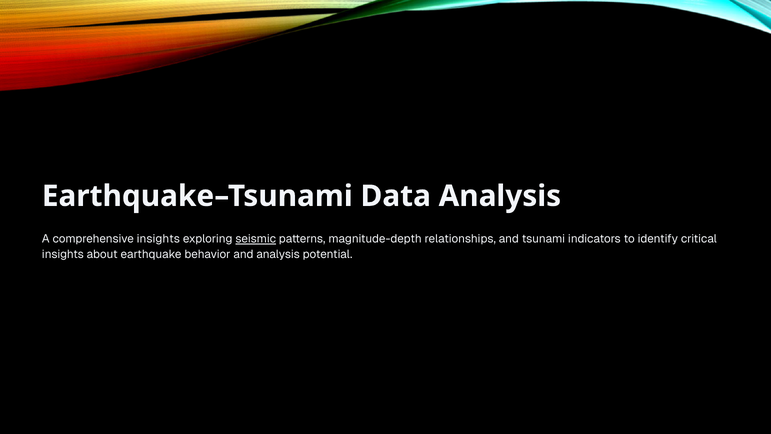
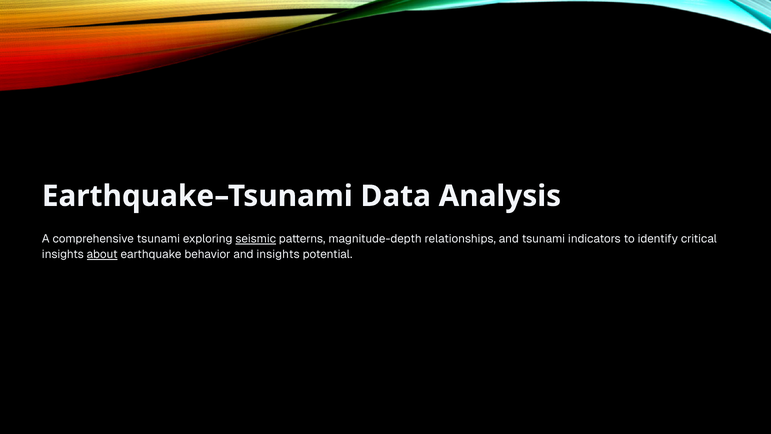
comprehensive insights: insights -> tsunami
about underline: none -> present
and analysis: analysis -> insights
